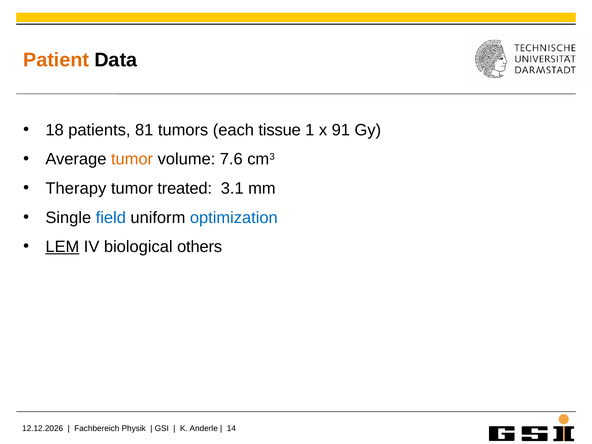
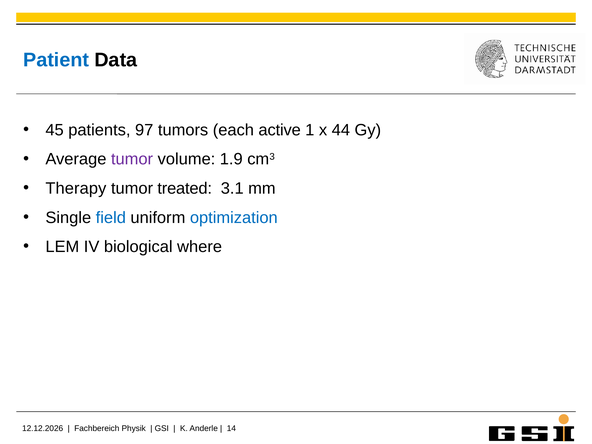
Patient colour: orange -> blue
18: 18 -> 45
81: 81 -> 97
tissue: tissue -> active
91: 91 -> 44
tumor at (132, 159) colour: orange -> purple
7.6: 7.6 -> 1.9
LEM underline: present -> none
others: others -> where
